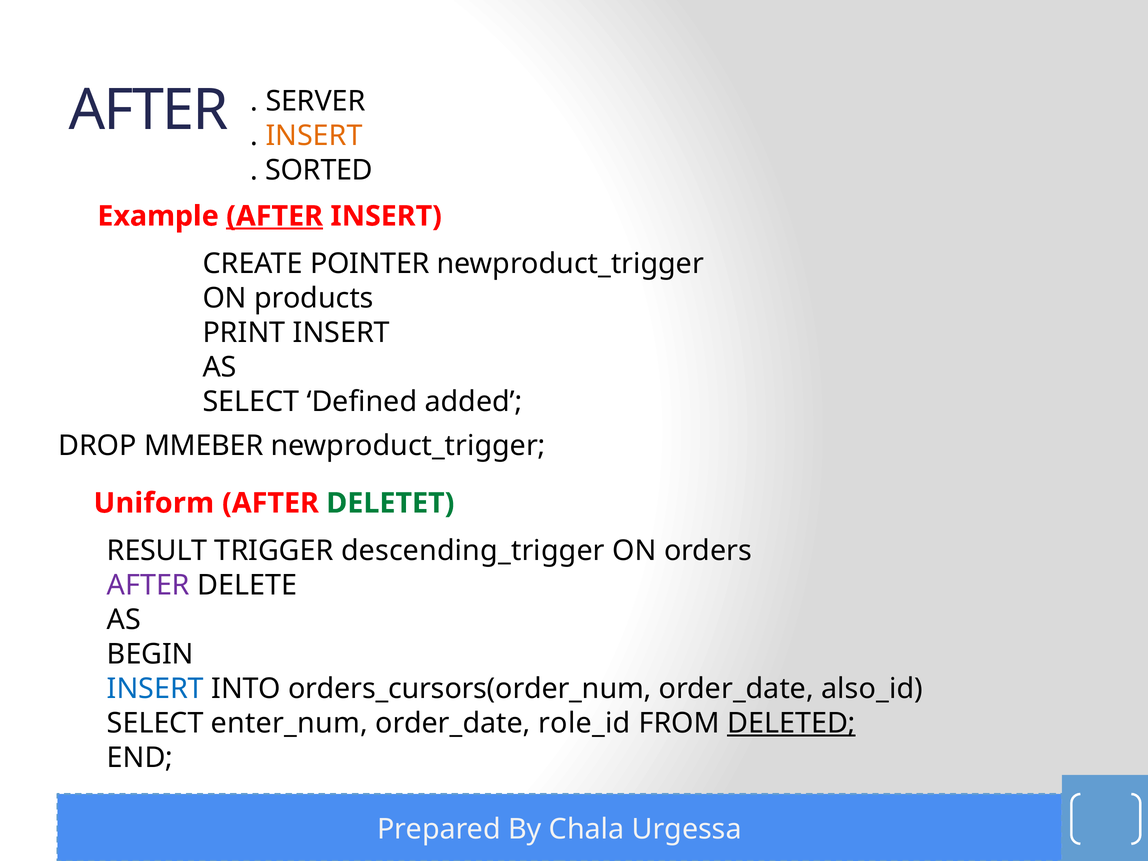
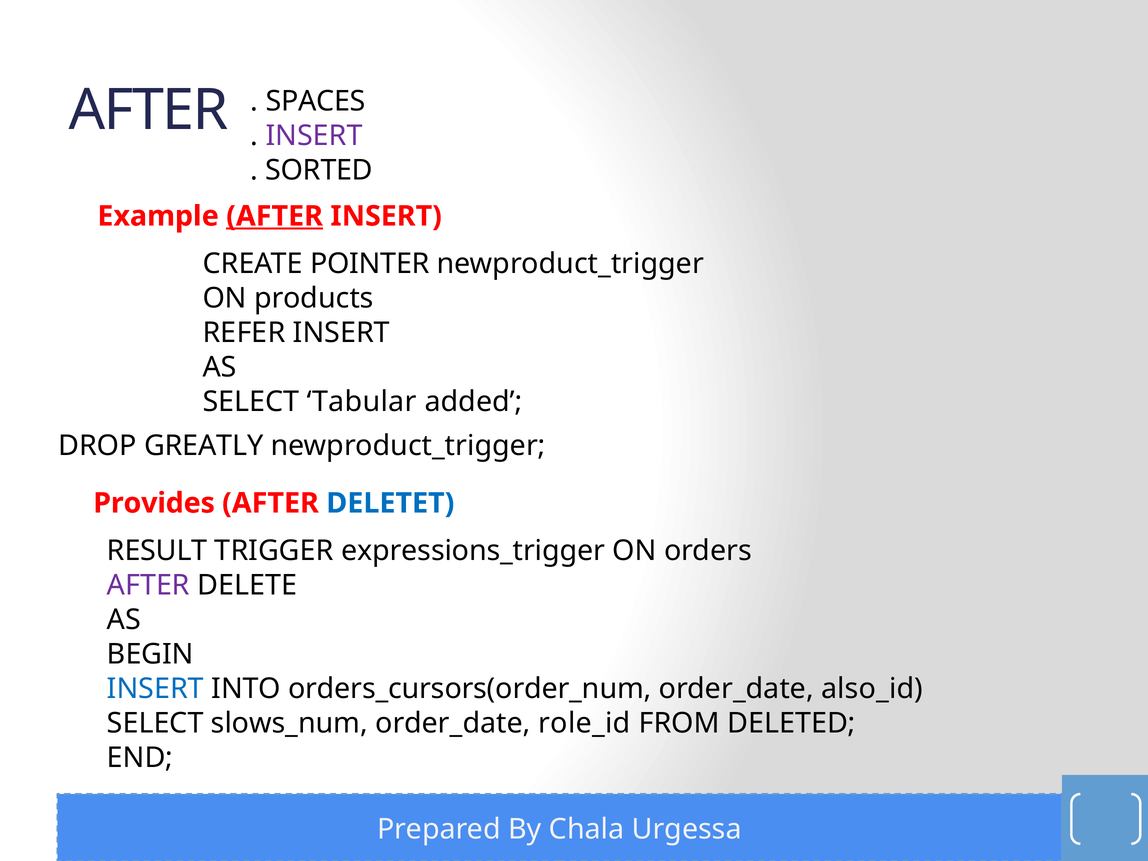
SERVER: SERVER -> SPACES
INSERT at (314, 136) colour: orange -> purple
PRINT: PRINT -> REFER
Defined: Defined -> Tabular
MMEBER: MMEBER -> GREATLY
Uniform: Uniform -> Provides
DELETET colour: green -> blue
descending_trigger: descending_trigger -> expressions_trigger
enter_num: enter_num -> slows_num
DELETED underline: present -> none
